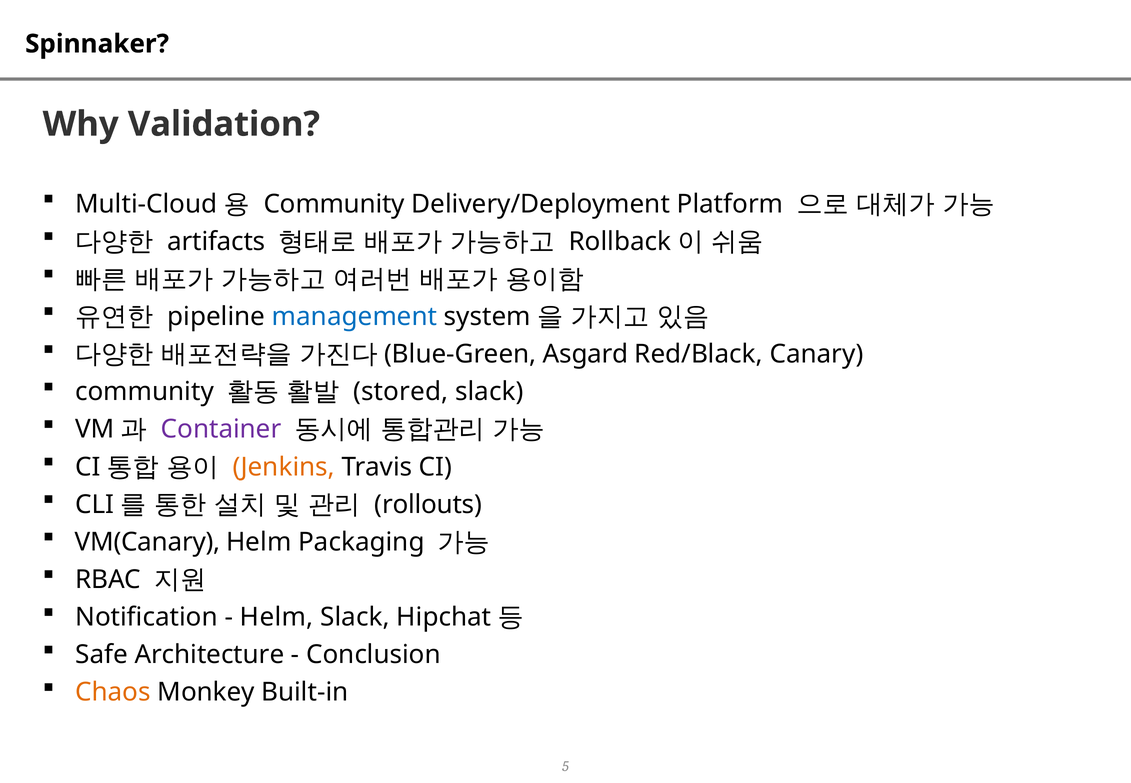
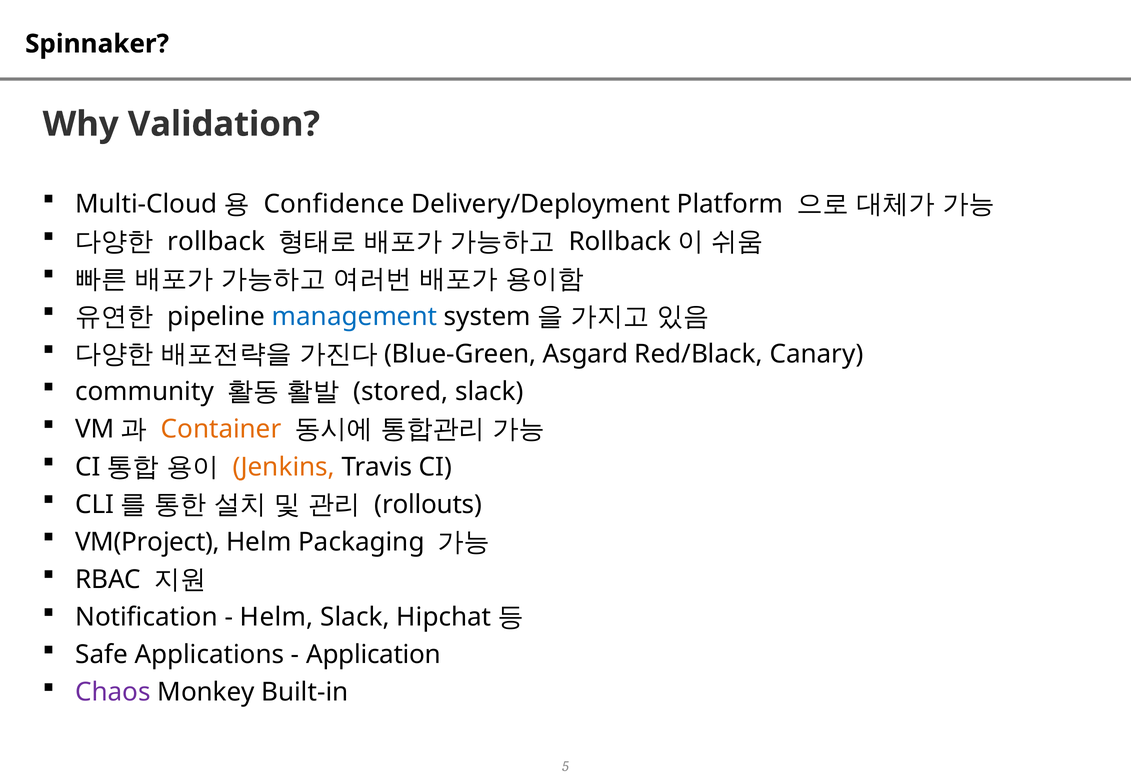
Community at (334, 204): Community -> Confidence
artifacts: artifacts -> rollback
Container colour: purple -> orange
VM(Canary: VM(Canary -> VM(Project
Architecture: Architecture -> Applications
Conclusion: Conclusion -> Application
Chaos colour: orange -> purple
